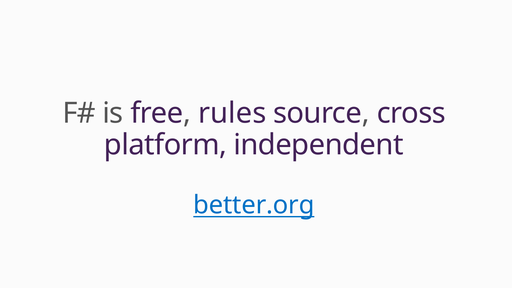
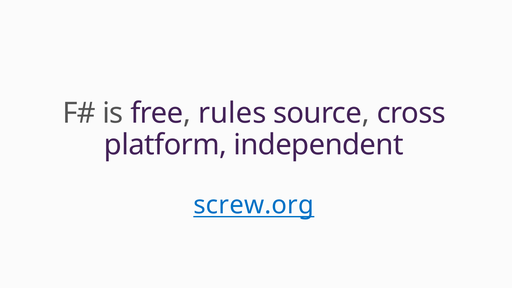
better.org: better.org -> screw.org
